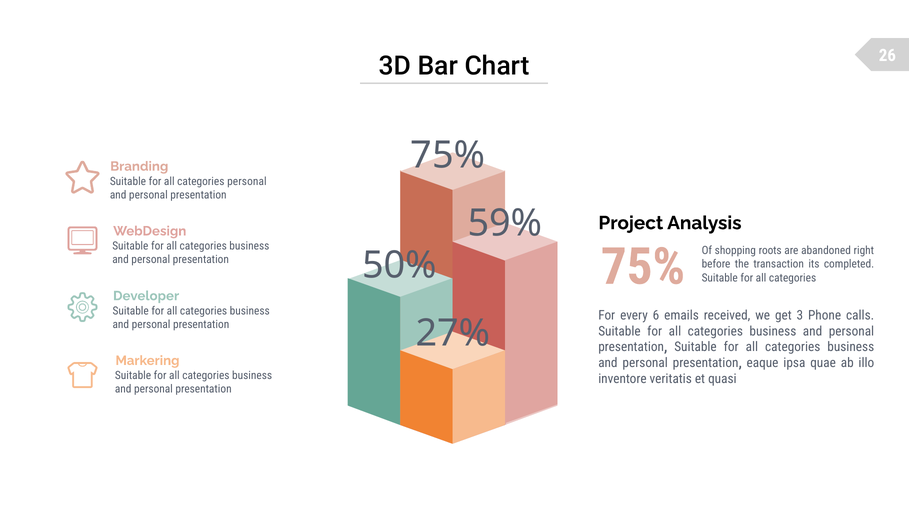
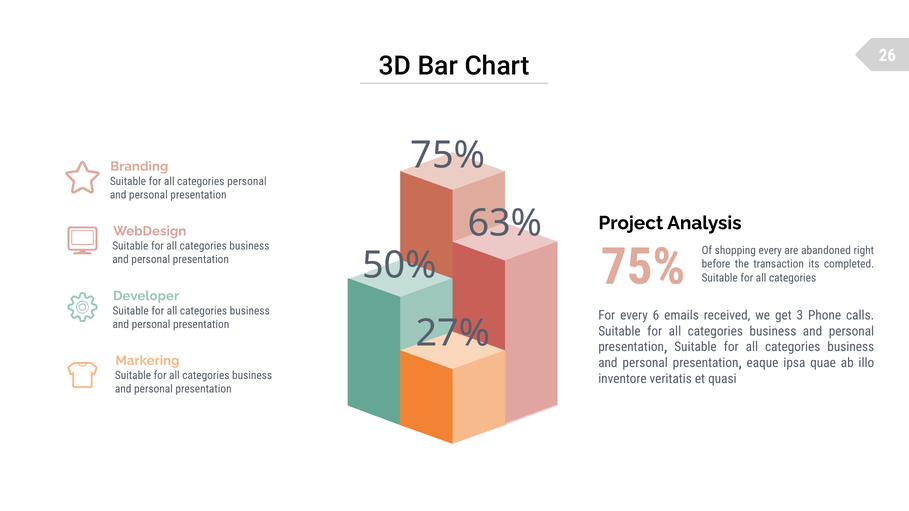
59%: 59% -> 63%
shopping roots: roots -> every
